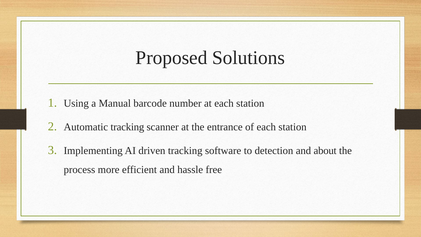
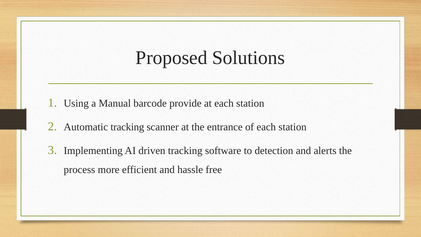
number: number -> provide
about: about -> alerts
